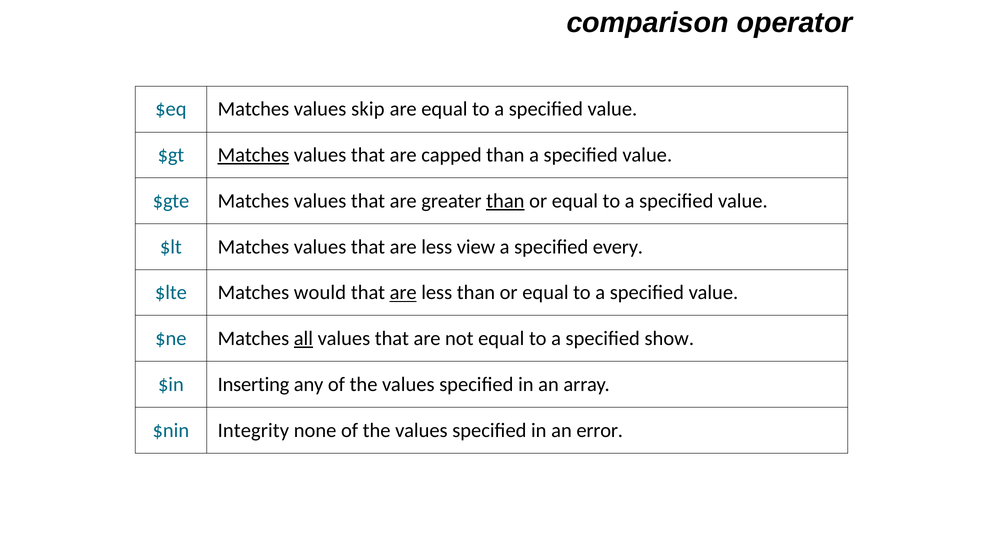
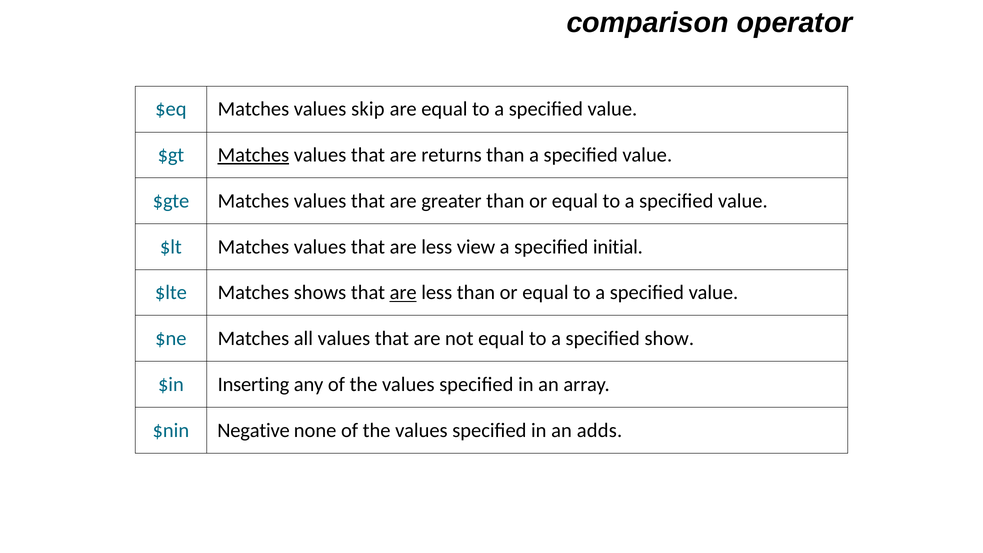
capped: capped -> returns
than at (505, 201) underline: present -> none
every: every -> initial
would: would -> shows
all underline: present -> none
Integrity: Integrity -> Negative
error: error -> adds
